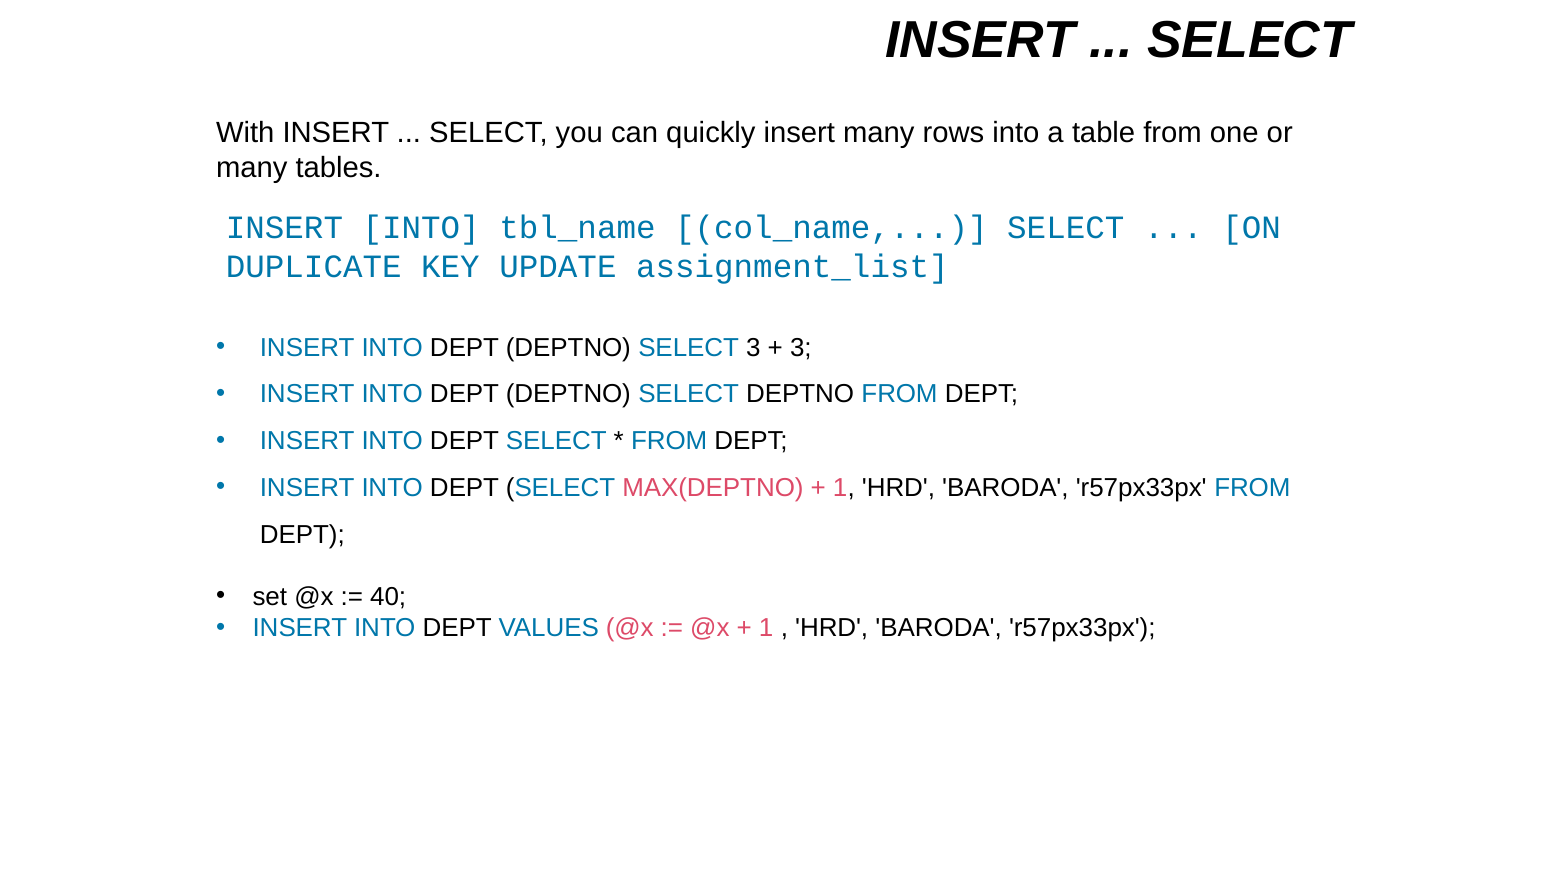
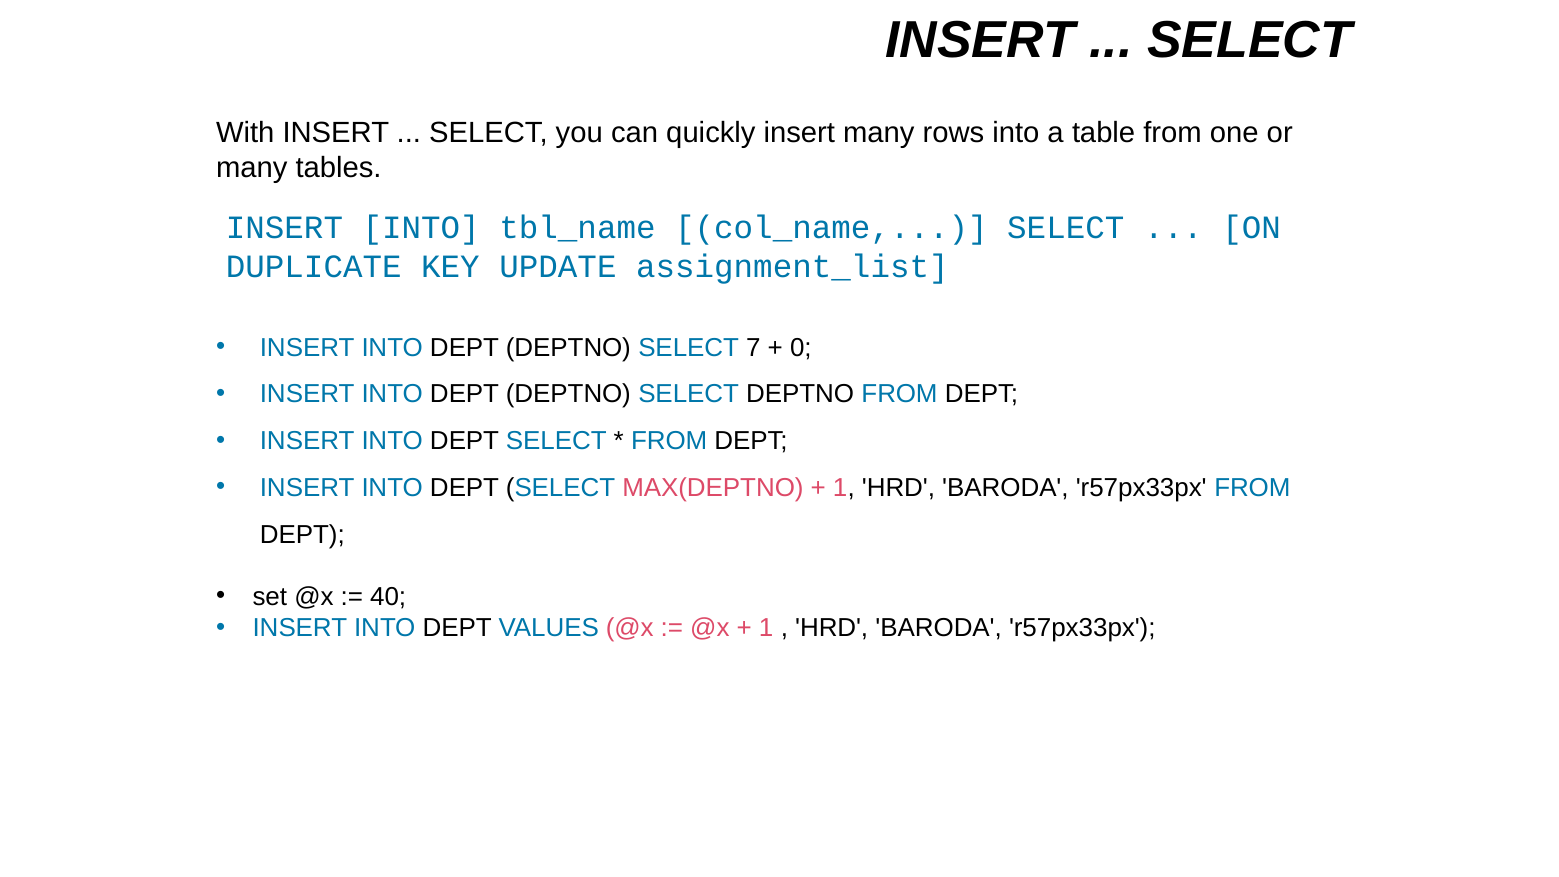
SELECT 3: 3 -> 7
3 at (801, 348): 3 -> 0
